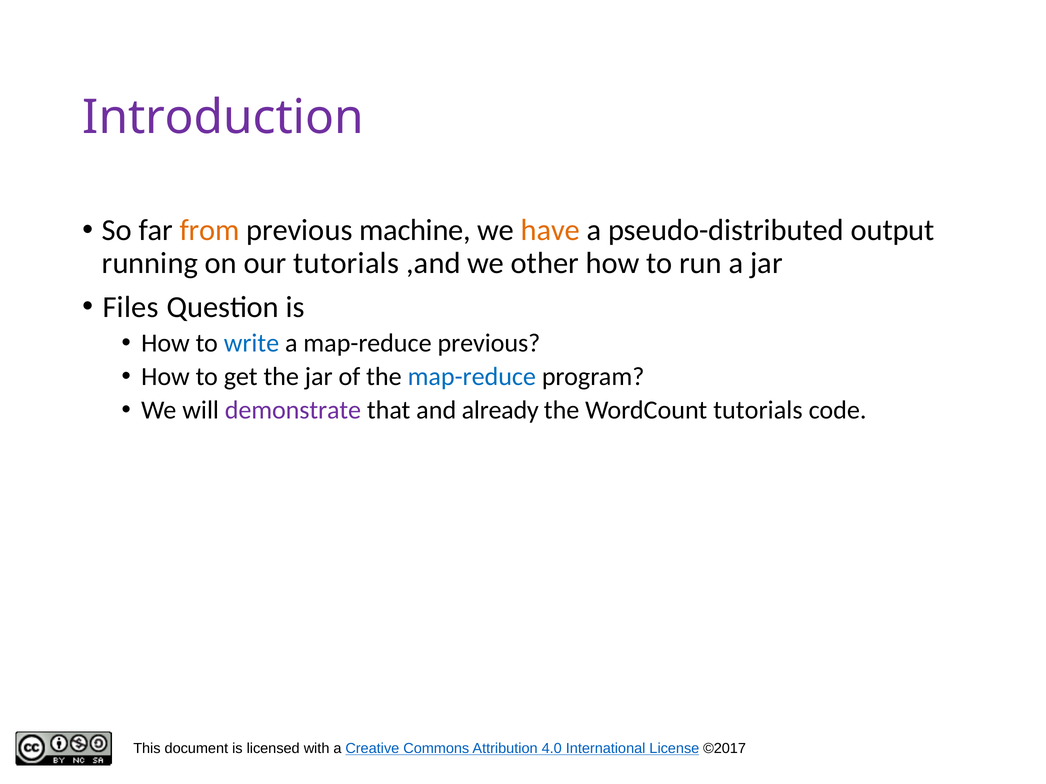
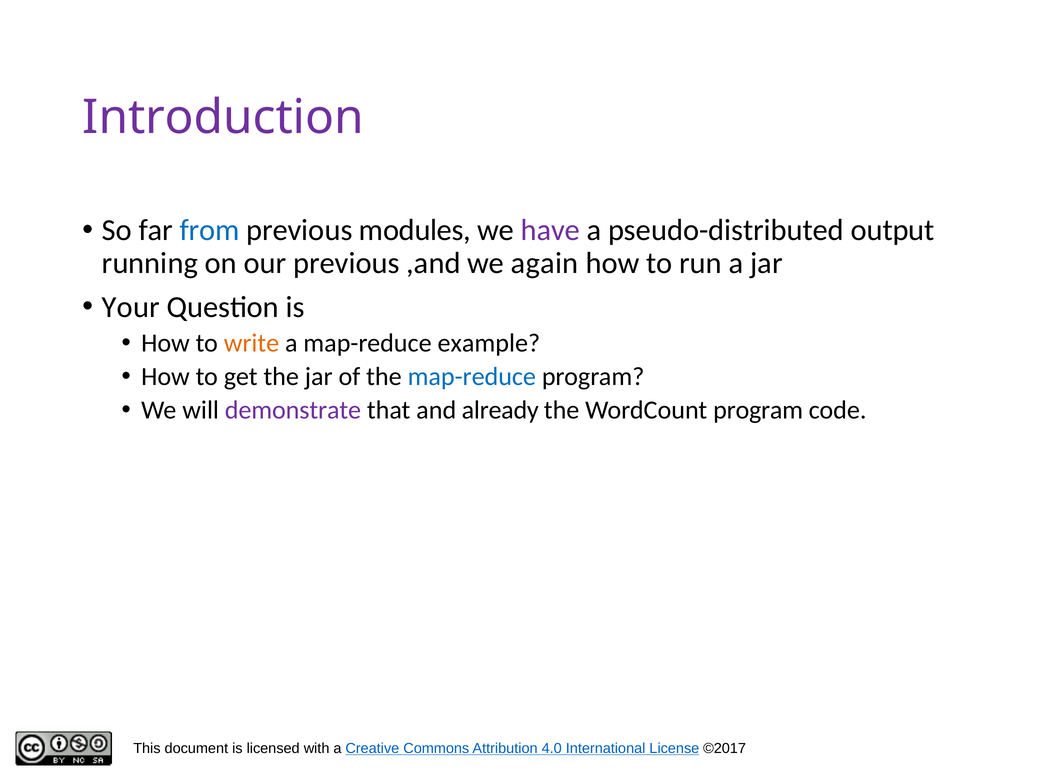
from colour: orange -> blue
machine: machine -> modules
have colour: orange -> purple
our tutorials: tutorials -> previous
other: other -> again
Files: Files -> Your
write colour: blue -> orange
map-reduce previous: previous -> example
WordCount tutorials: tutorials -> program
